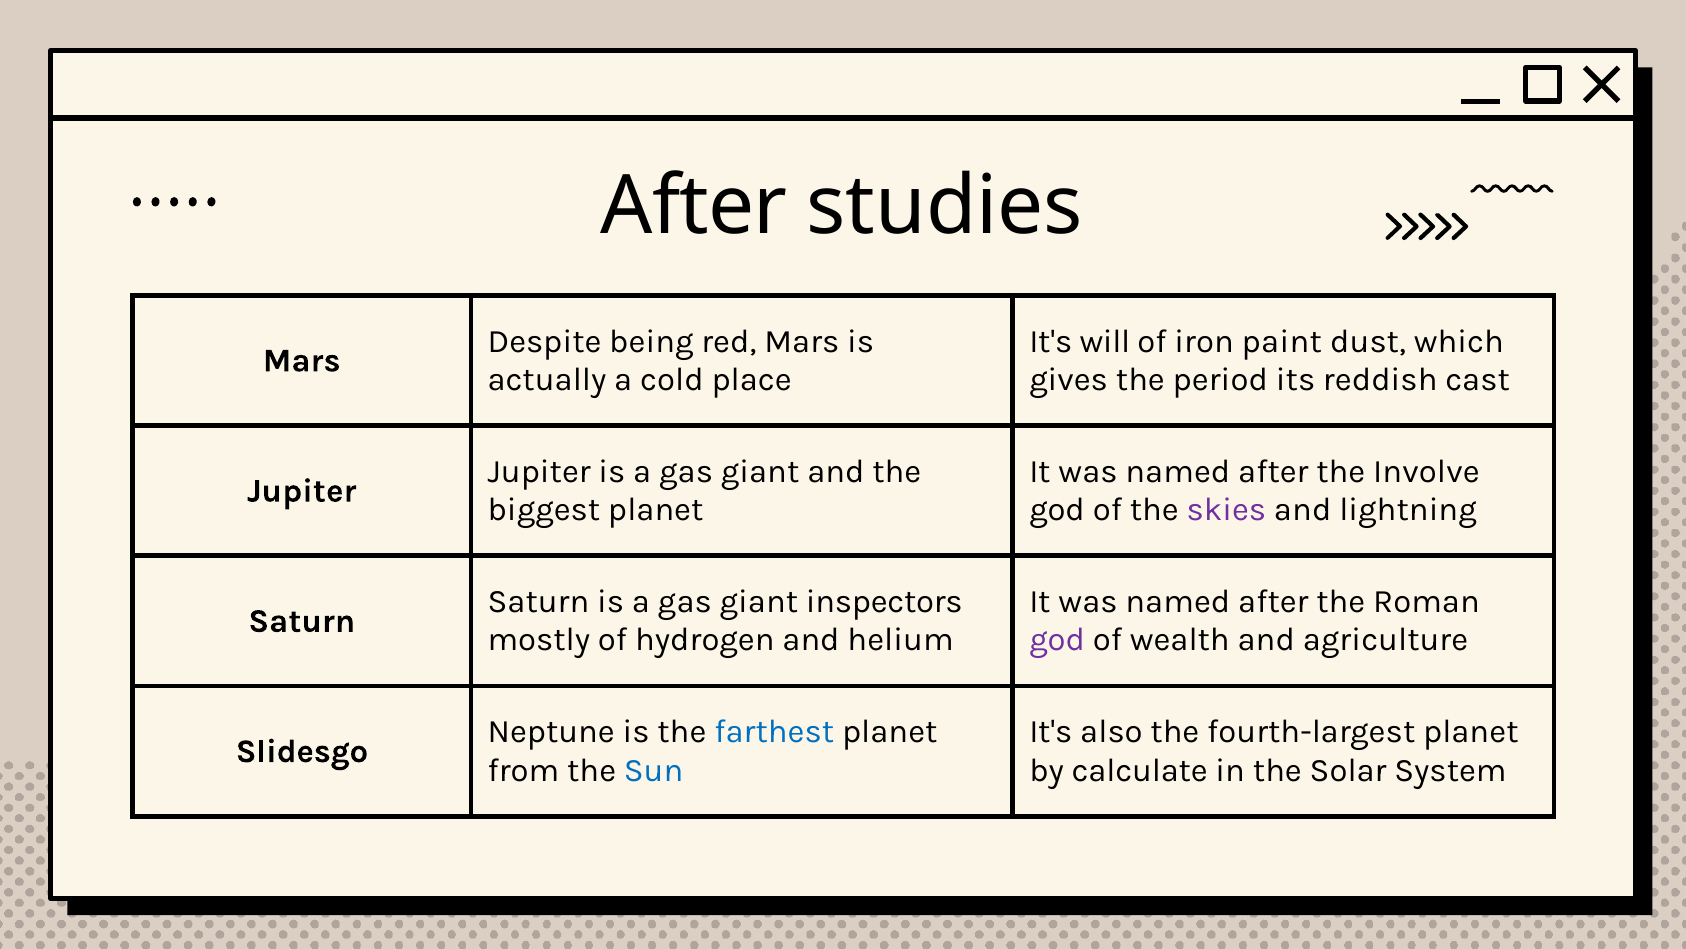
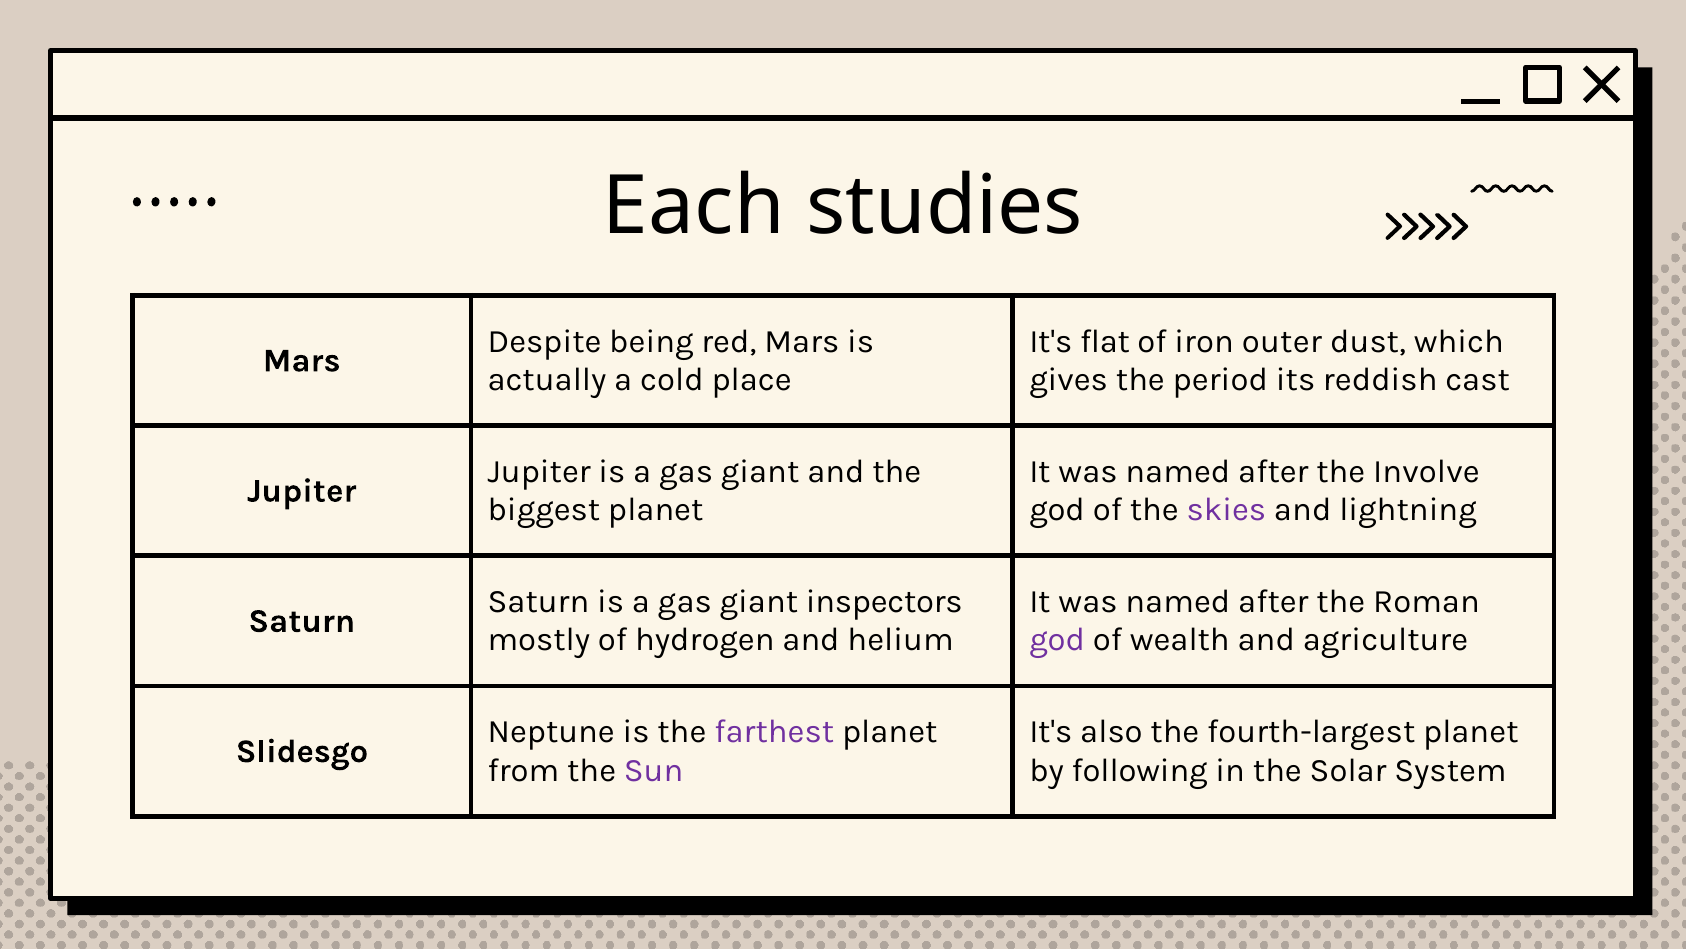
After at (694, 207): After -> Each
will: will -> flat
paint: paint -> outer
farthest colour: blue -> purple
Sun colour: blue -> purple
calculate: calculate -> following
